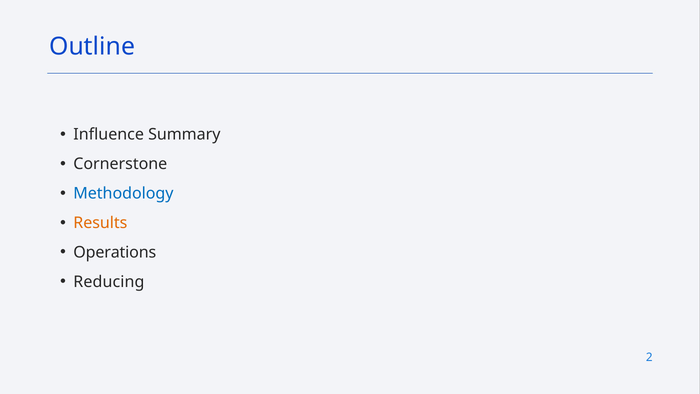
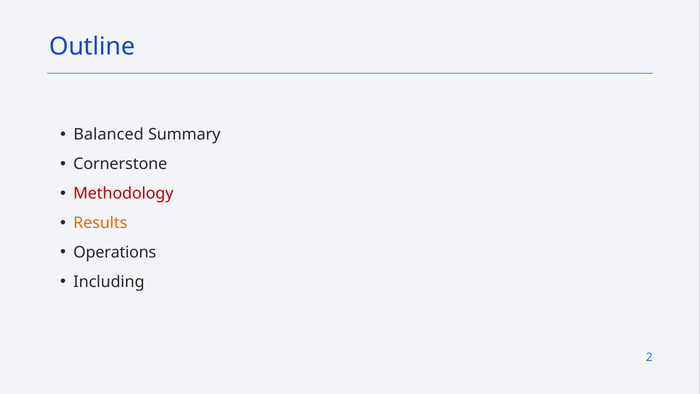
Influence: Influence -> Balanced
Methodology colour: blue -> red
Reducing: Reducing -> Including
